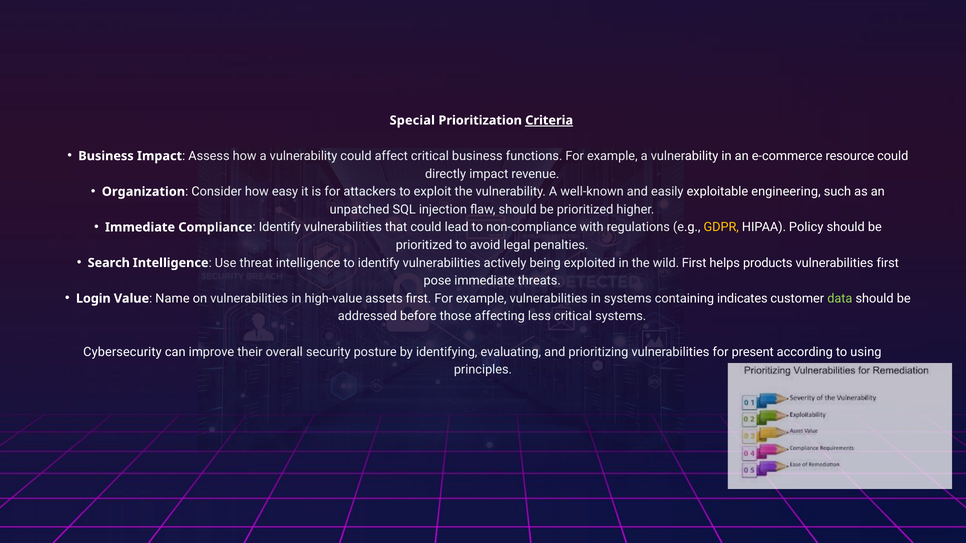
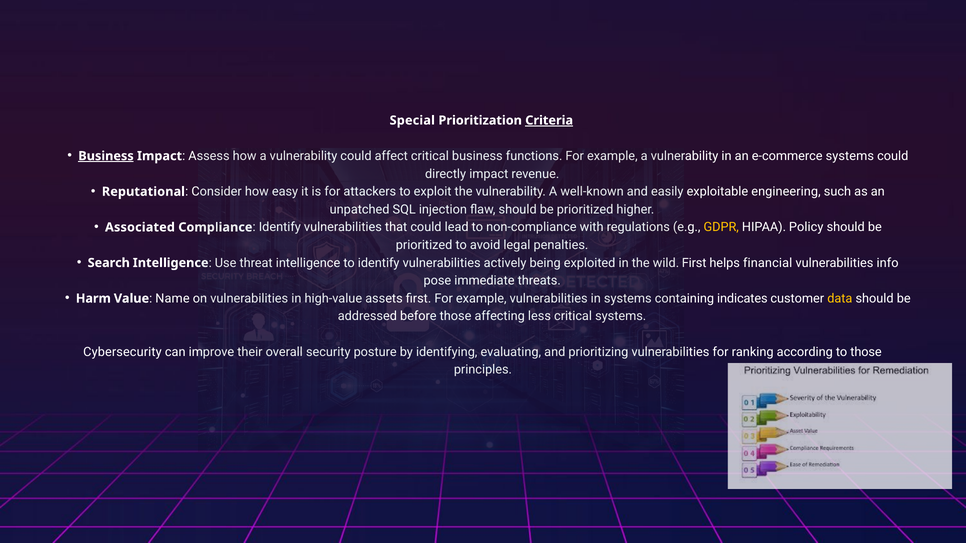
Business at (106, 156) underline: none -> present
e-commerce resource: resource -> systems
Organization: Organization -> Reputational
Immediate at (140, 227): Immediate -> Associated
products: products -> financial
vulnerabilities first: first -> info
Login: Login -> Harm
data colour: light green -> yellow
present: present -> ranking
to using: using -> those
